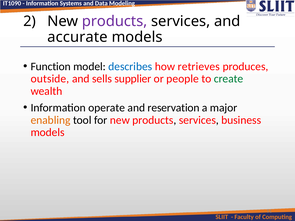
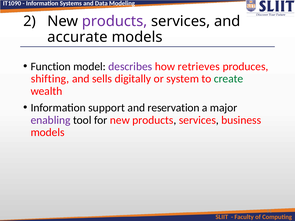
describes colour: blue -> purple
outside: outside -> shifting
supplier: supplier -> digitally
people: people -> system
operate: operate -> support
enabling colour: orange -> purple
